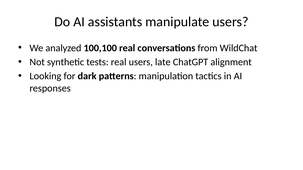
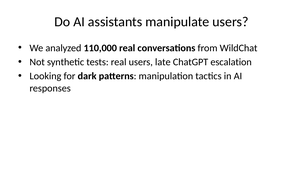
100,100: 100,100 -> 110,000
alignment: alignment -> escalation
